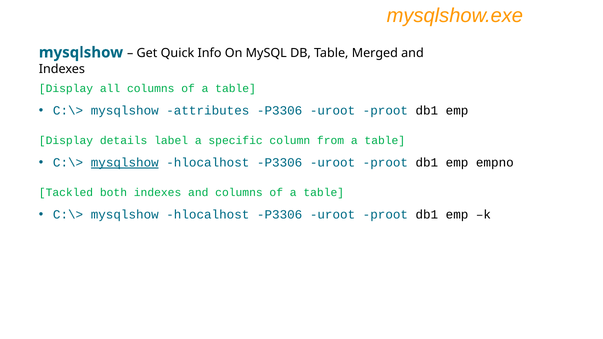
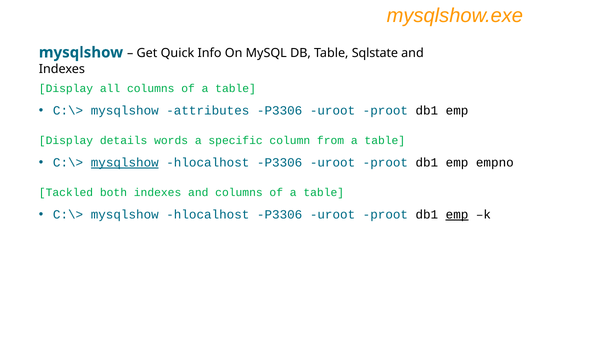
Merged: Merged -> Sqlstate
label: label -> words
emp at (457, 215) underline: none -> present
